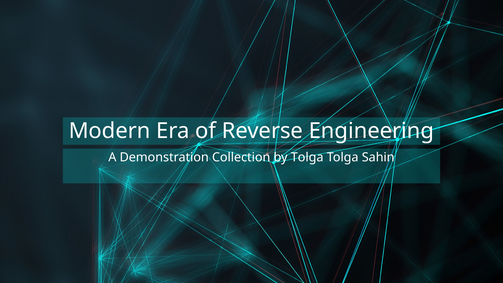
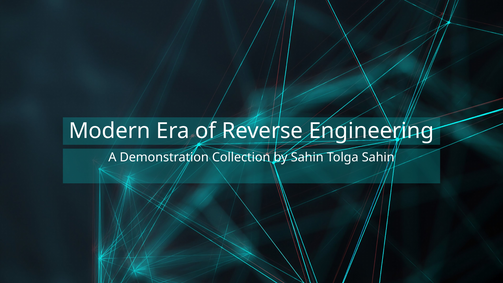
by Tolga: Tolga -> Sahin
